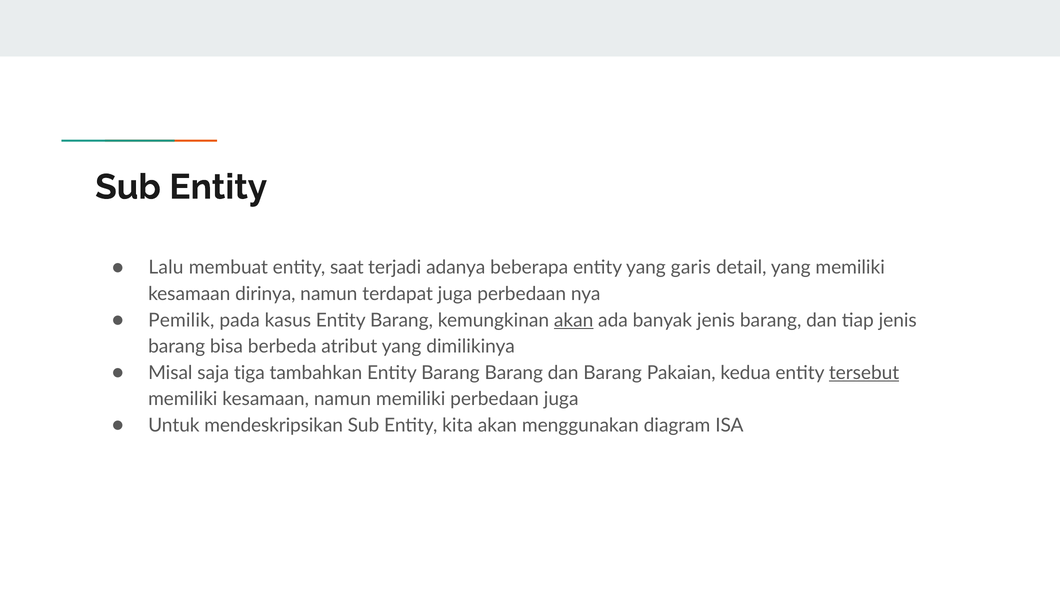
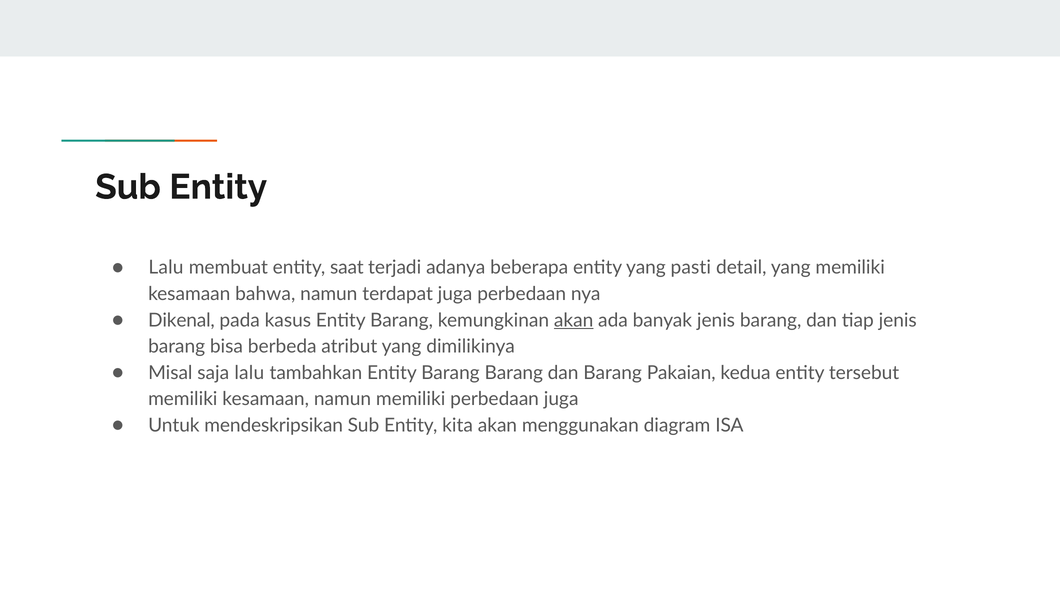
garis: garis -> pasti
dirinya: dirinya -> bahwa
Pemilik: Pemilik -> Dikenal
saja tiga: tiga -> lalu
tersebut underline: present -> none
